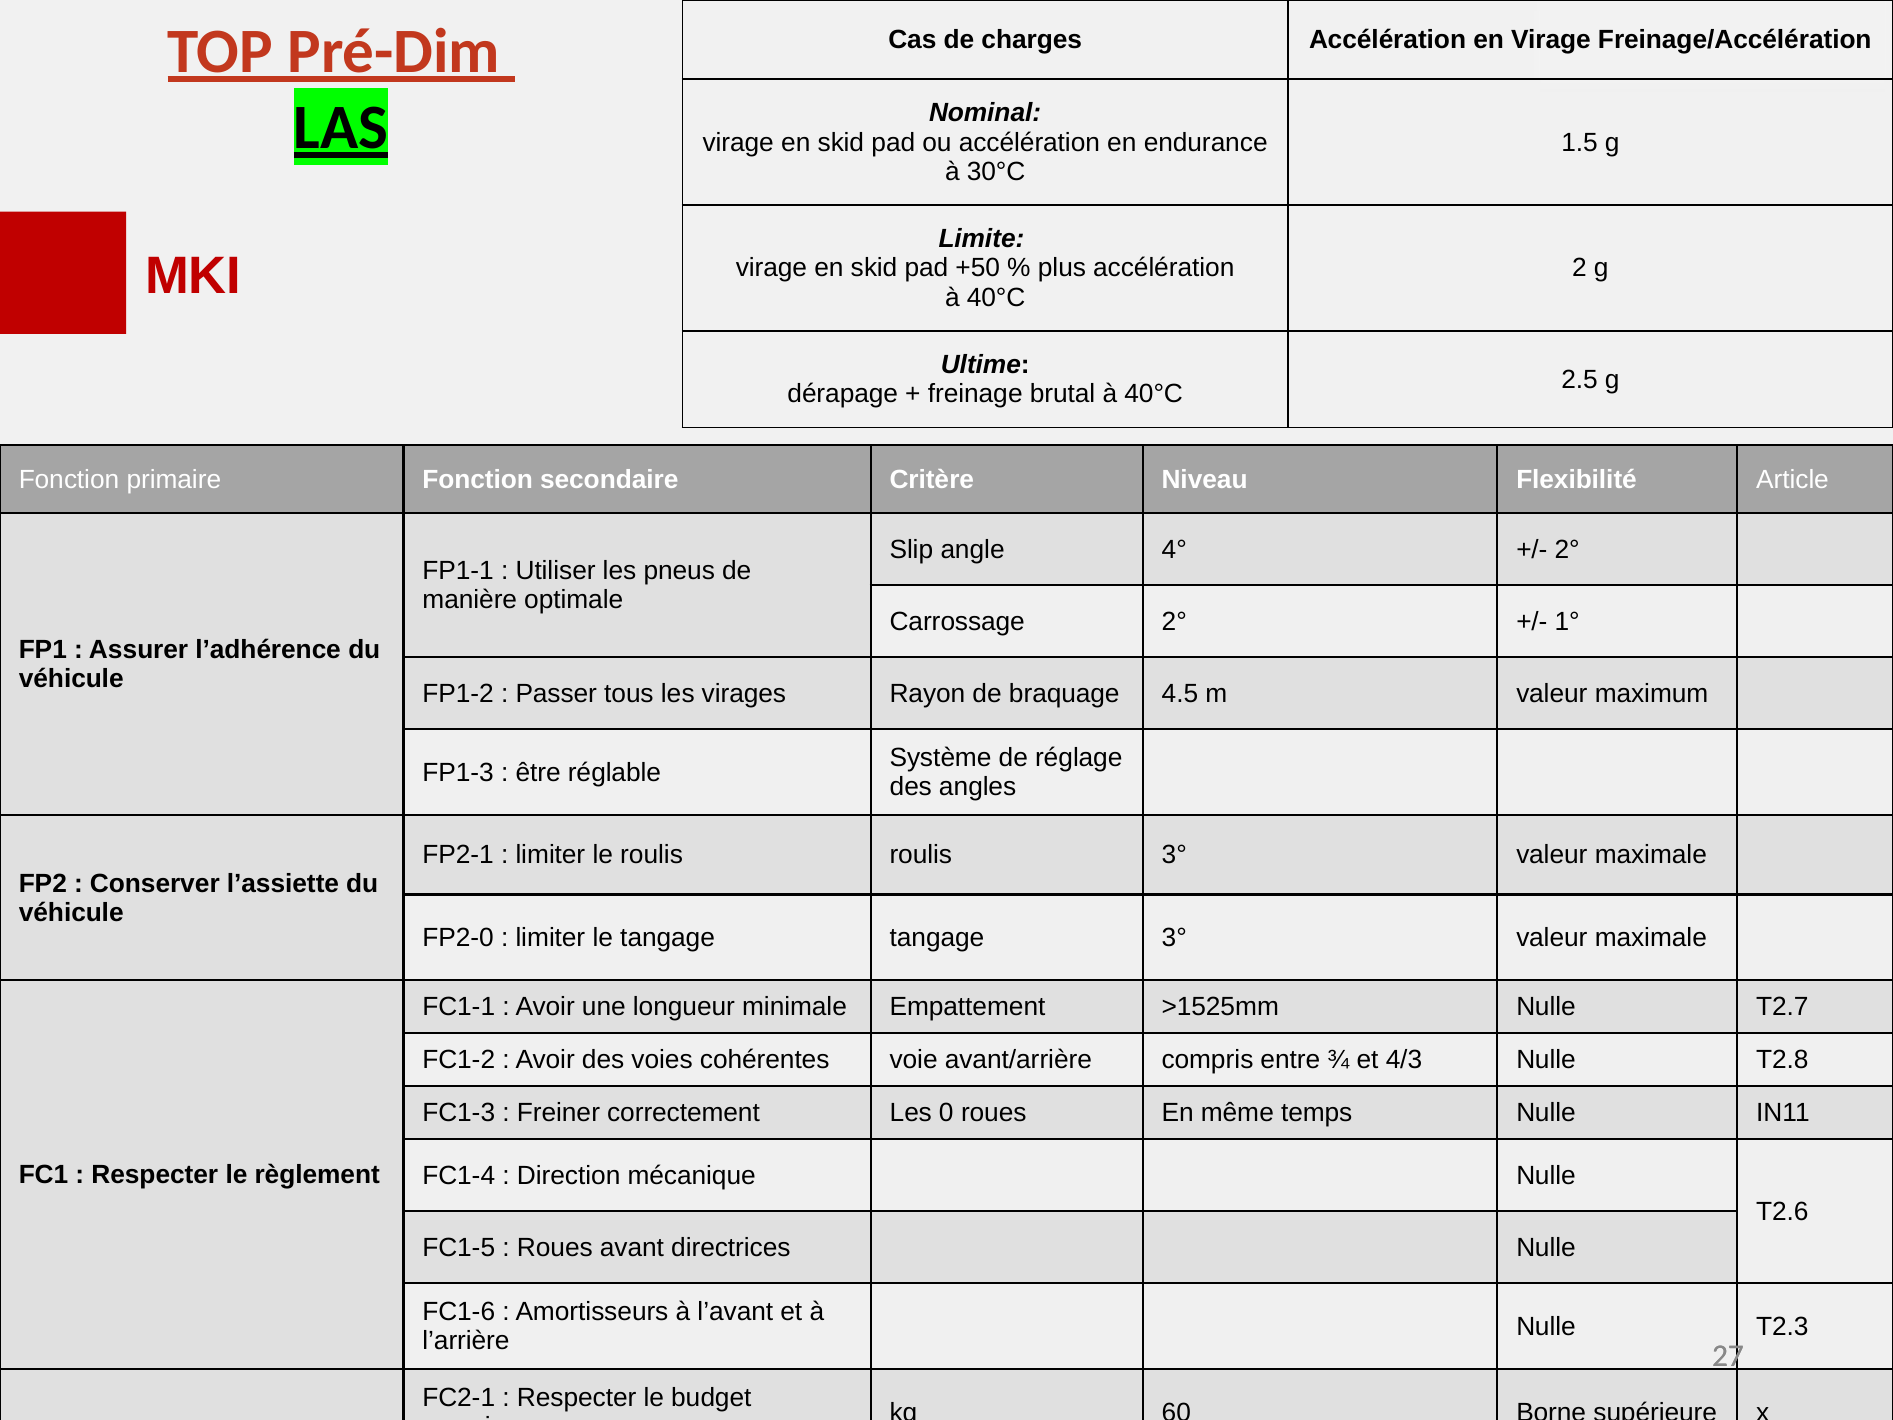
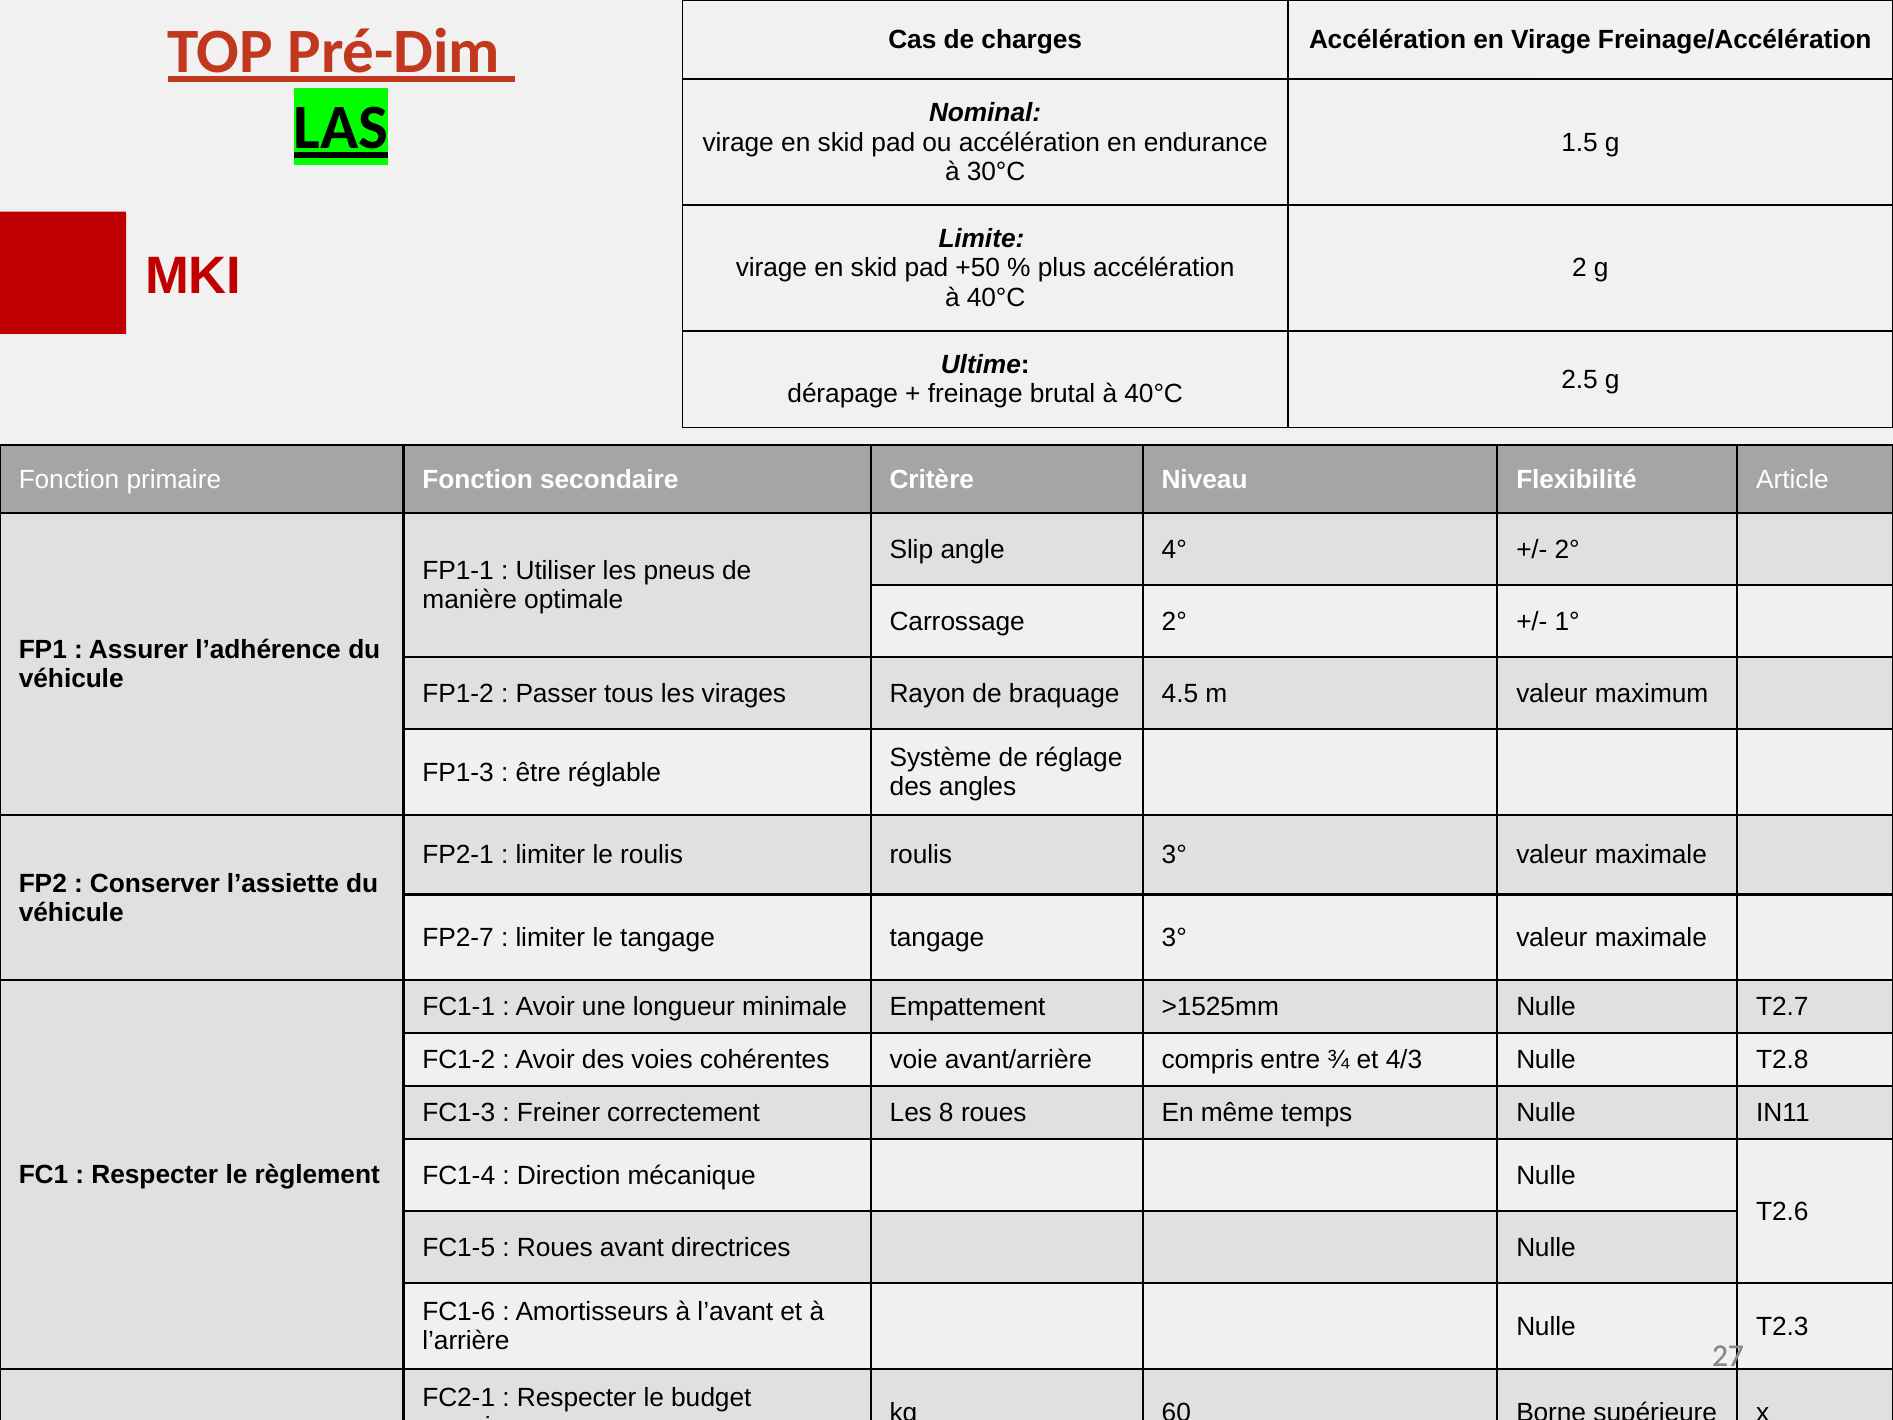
FP2-0: FP2-0 -> FP2-7
0: 0 -> 8
